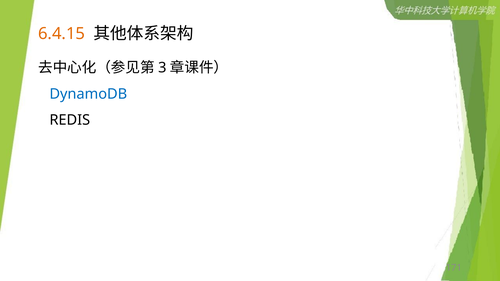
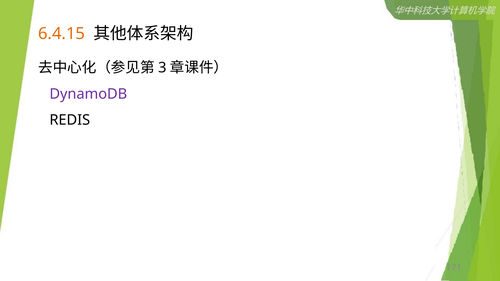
DynamoDB colour: blue -> purple
